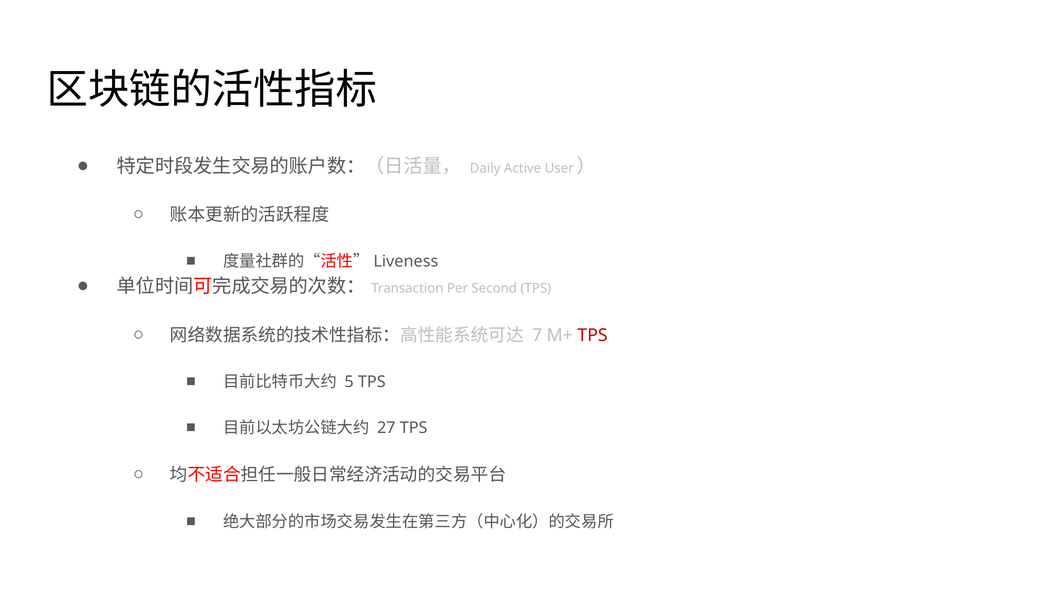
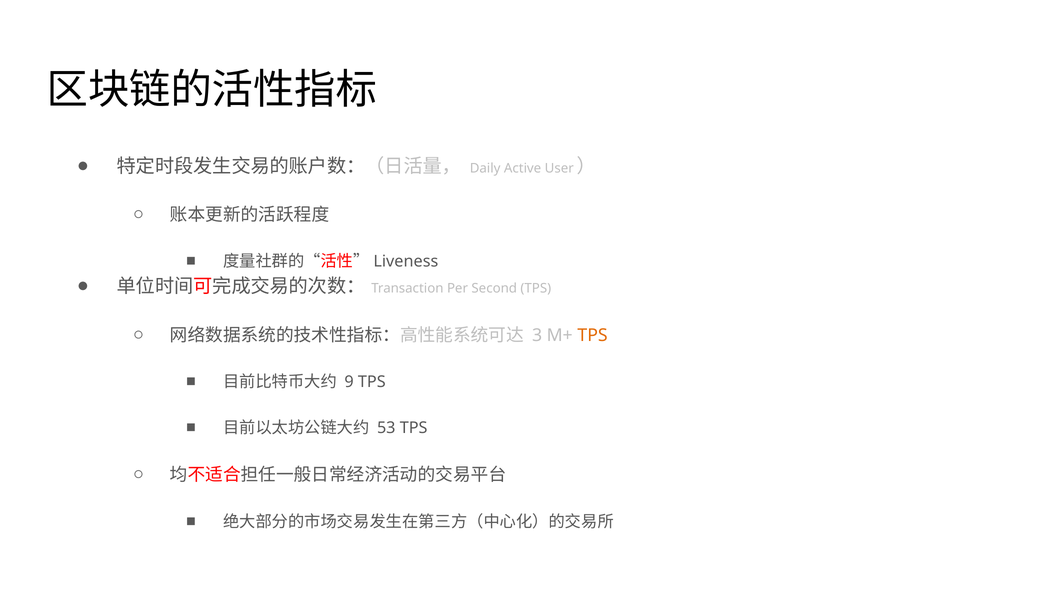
7: 7 -> 3
TPS at (593, 336) colour: red -> orange
5: 5 -> 9
27: 27 -> 53
